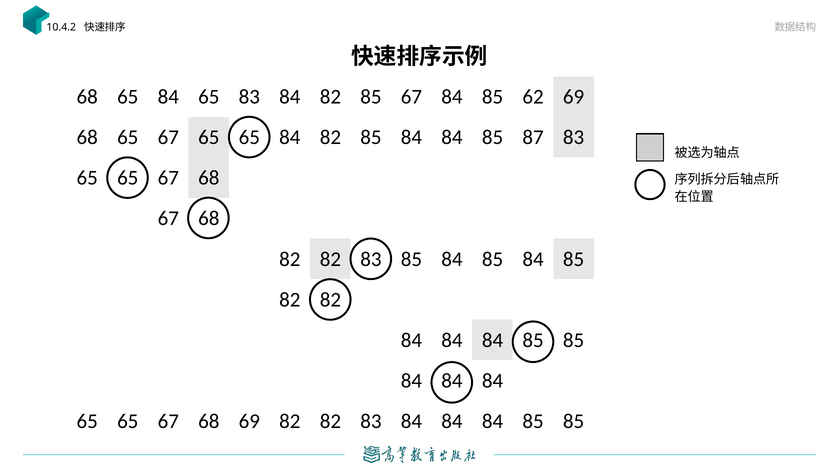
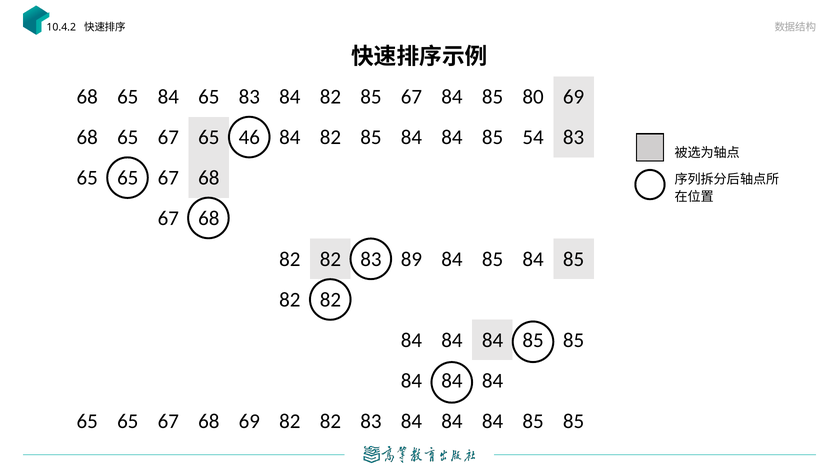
62: 62 -> 80
67 65 65: 65 -> 46
87: 87 -> 54
83 85: 85 -> 89
